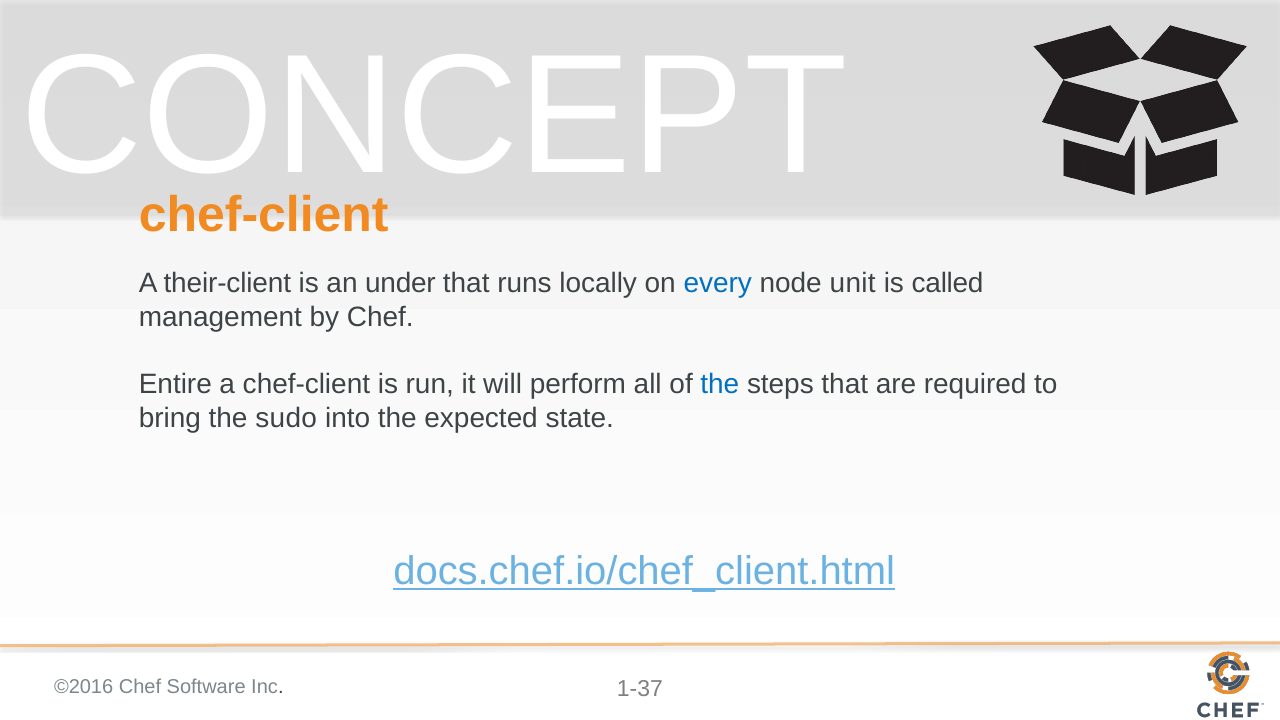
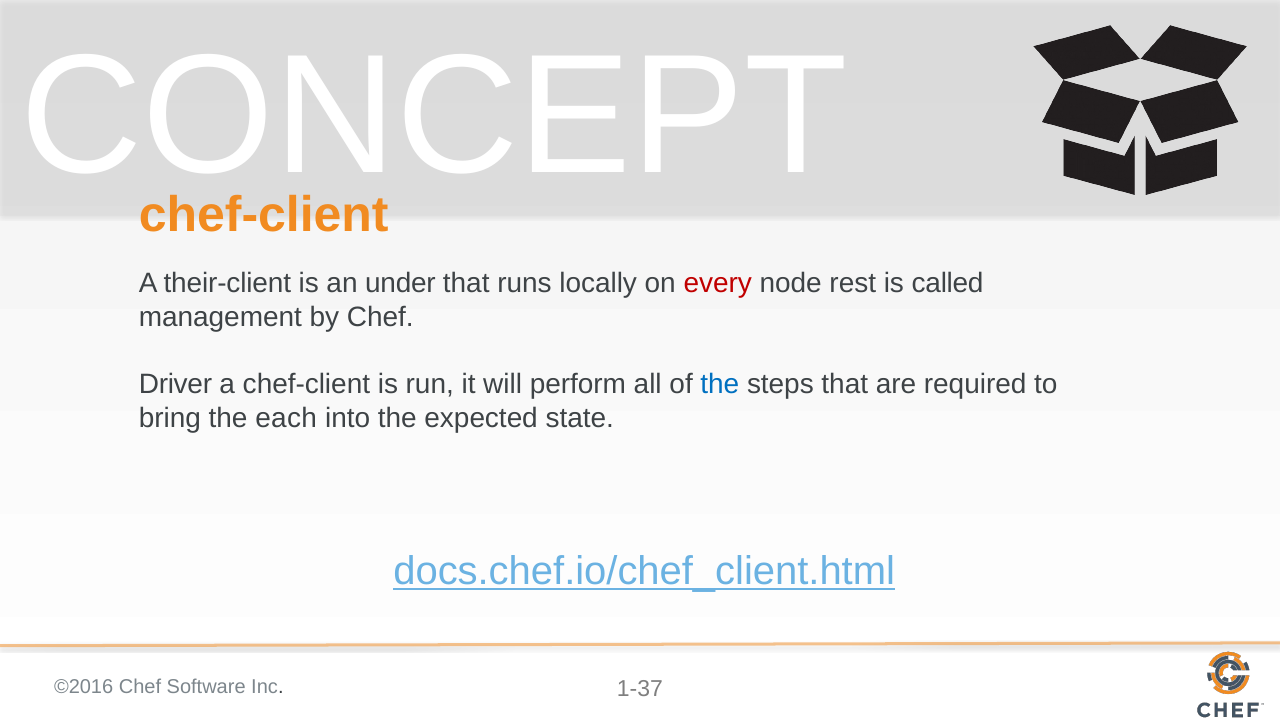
every colour: blue -> red
unit: unit -> rest
Entire: Entire -> Driver
sudo: sudo -> each
